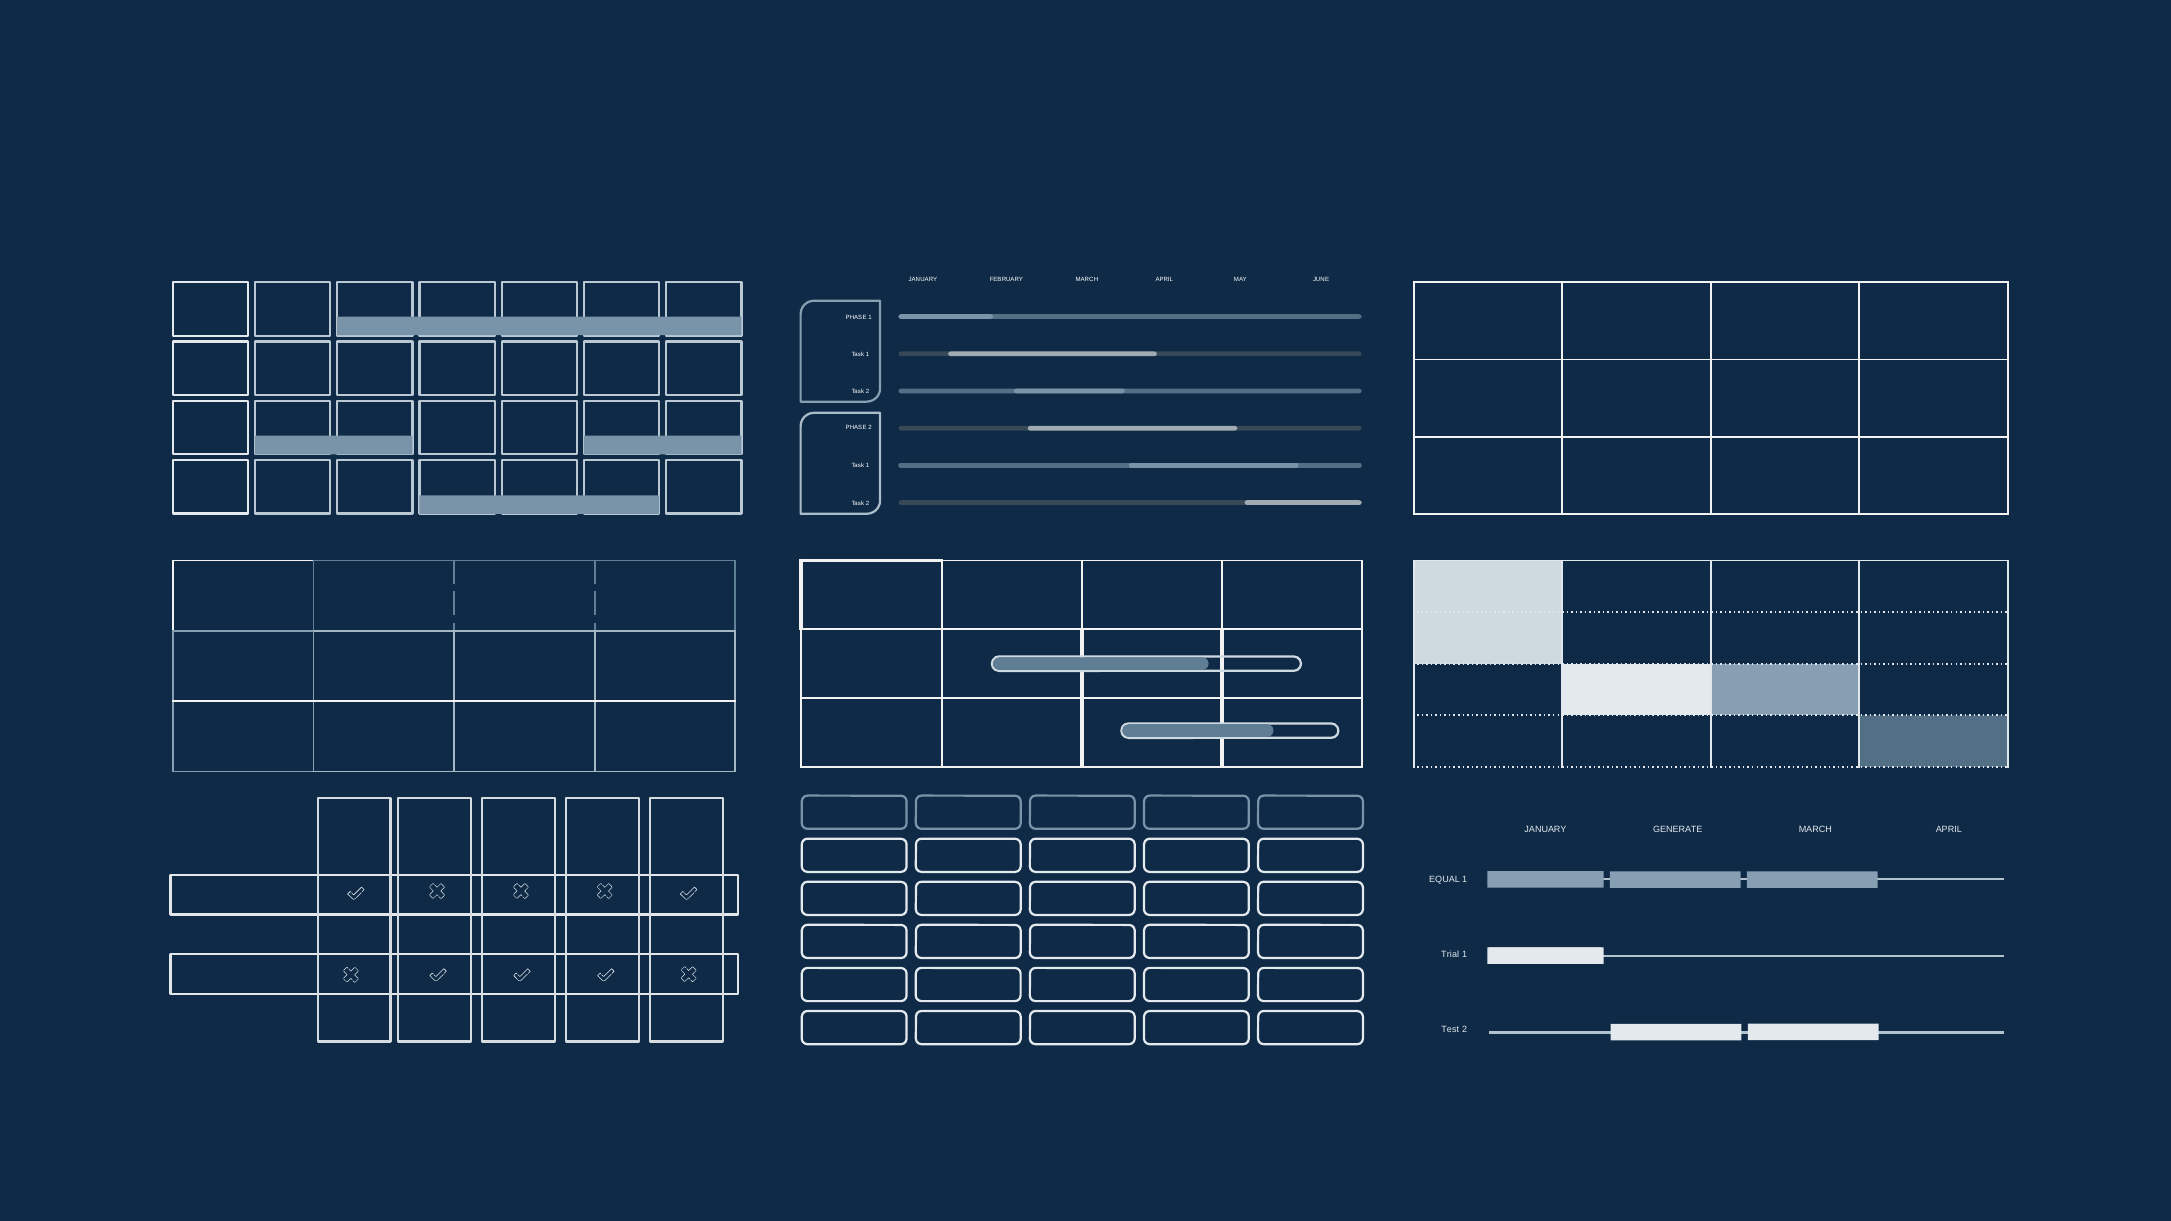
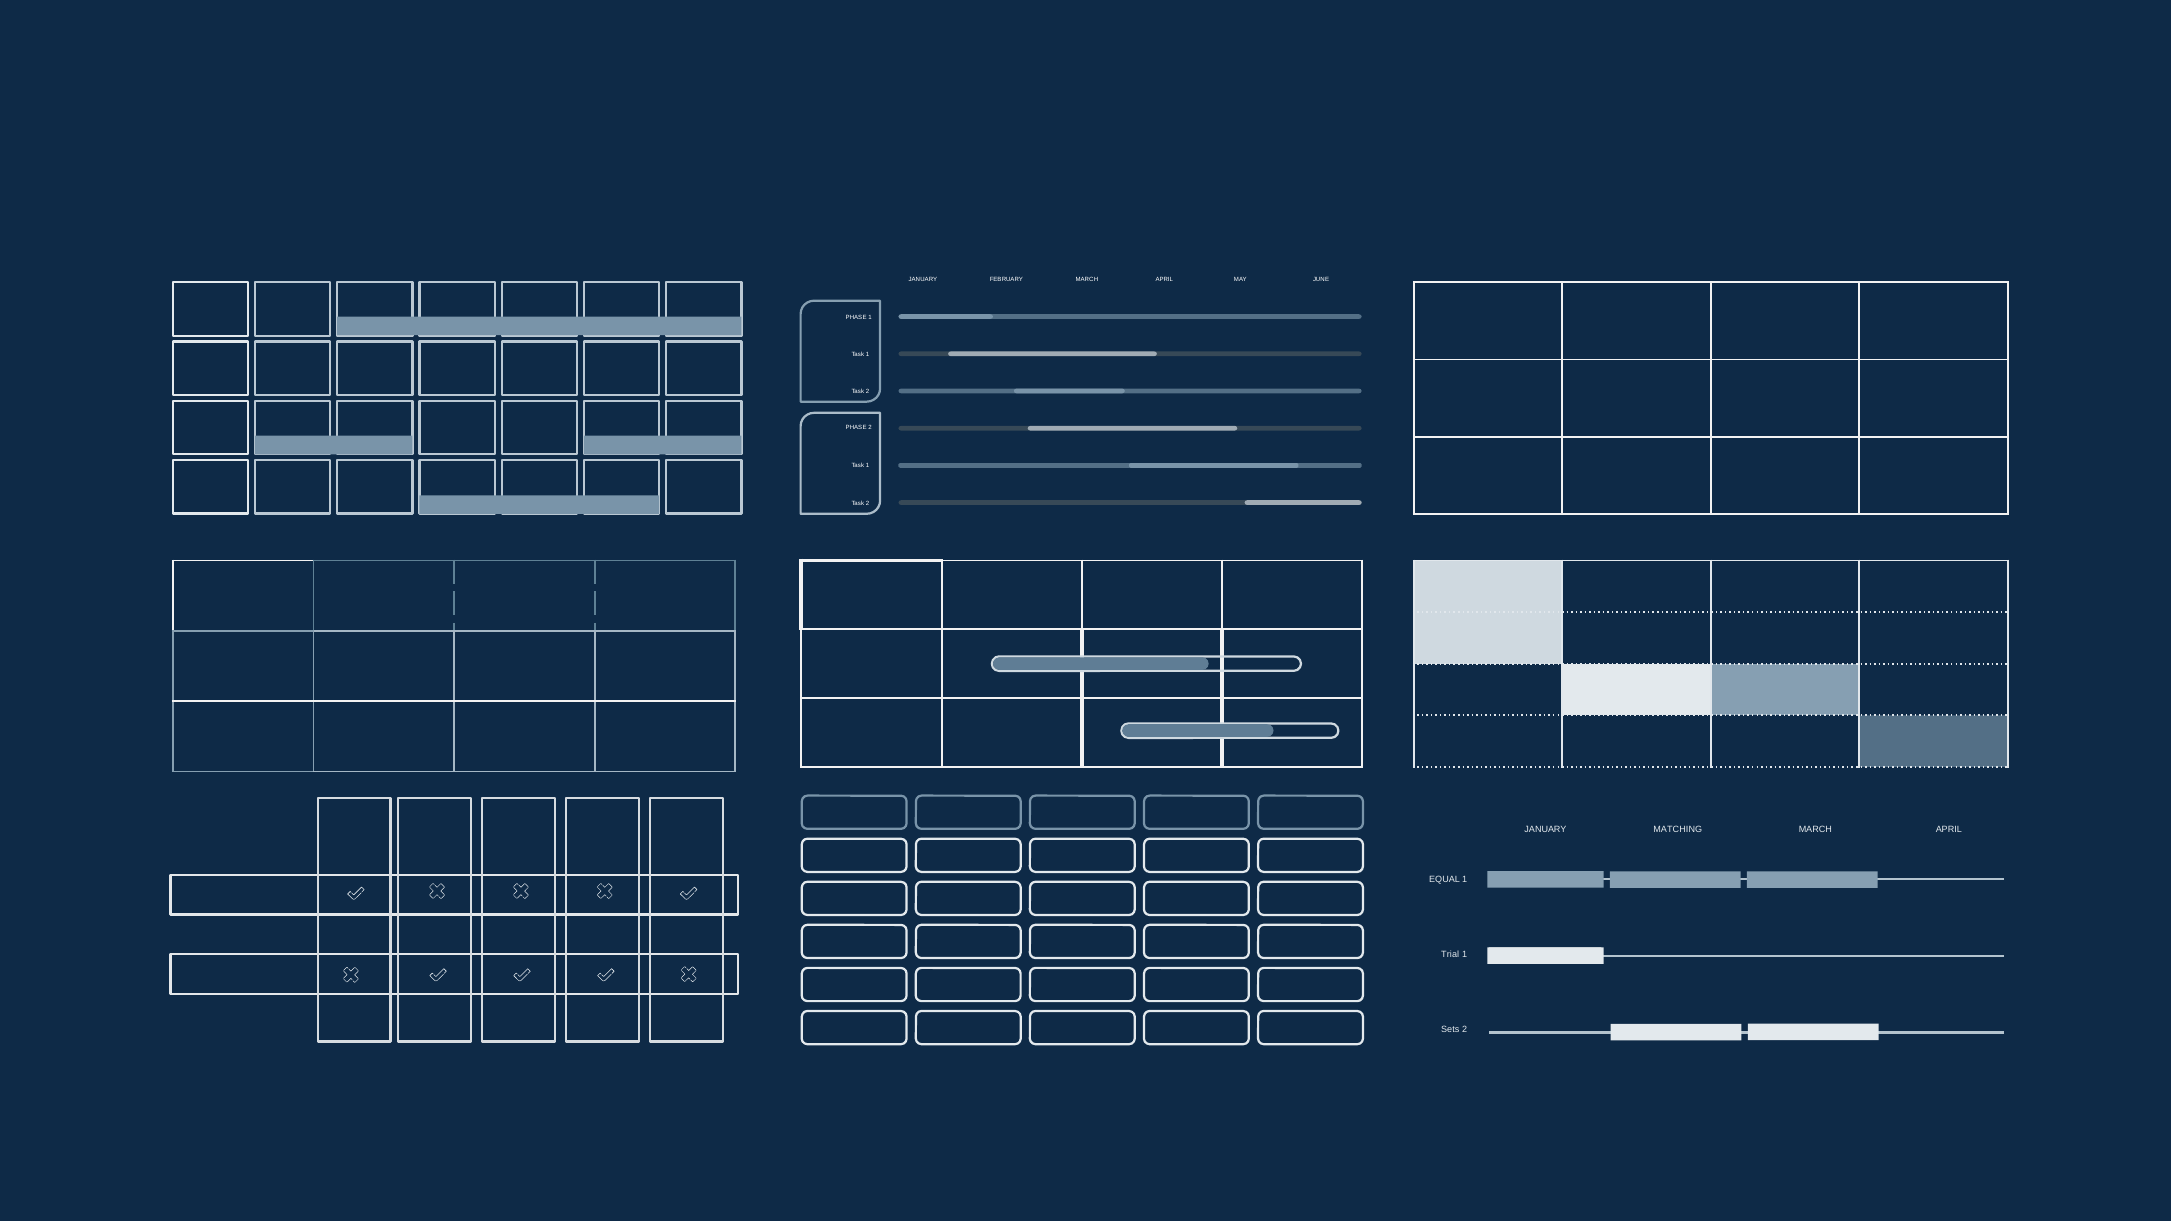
GENERATE: GENERATE -> MATCHING
Test: Test -> Sets
